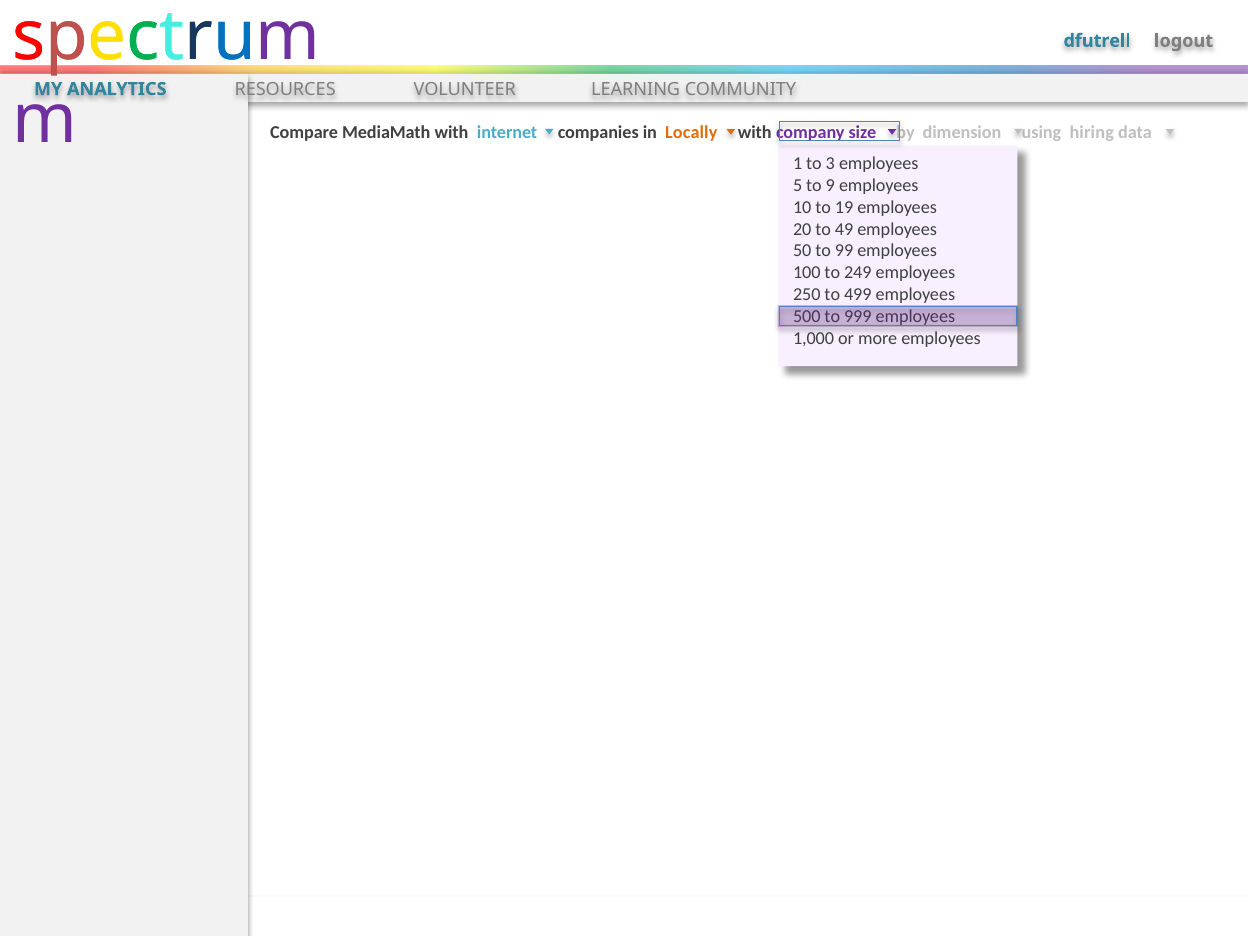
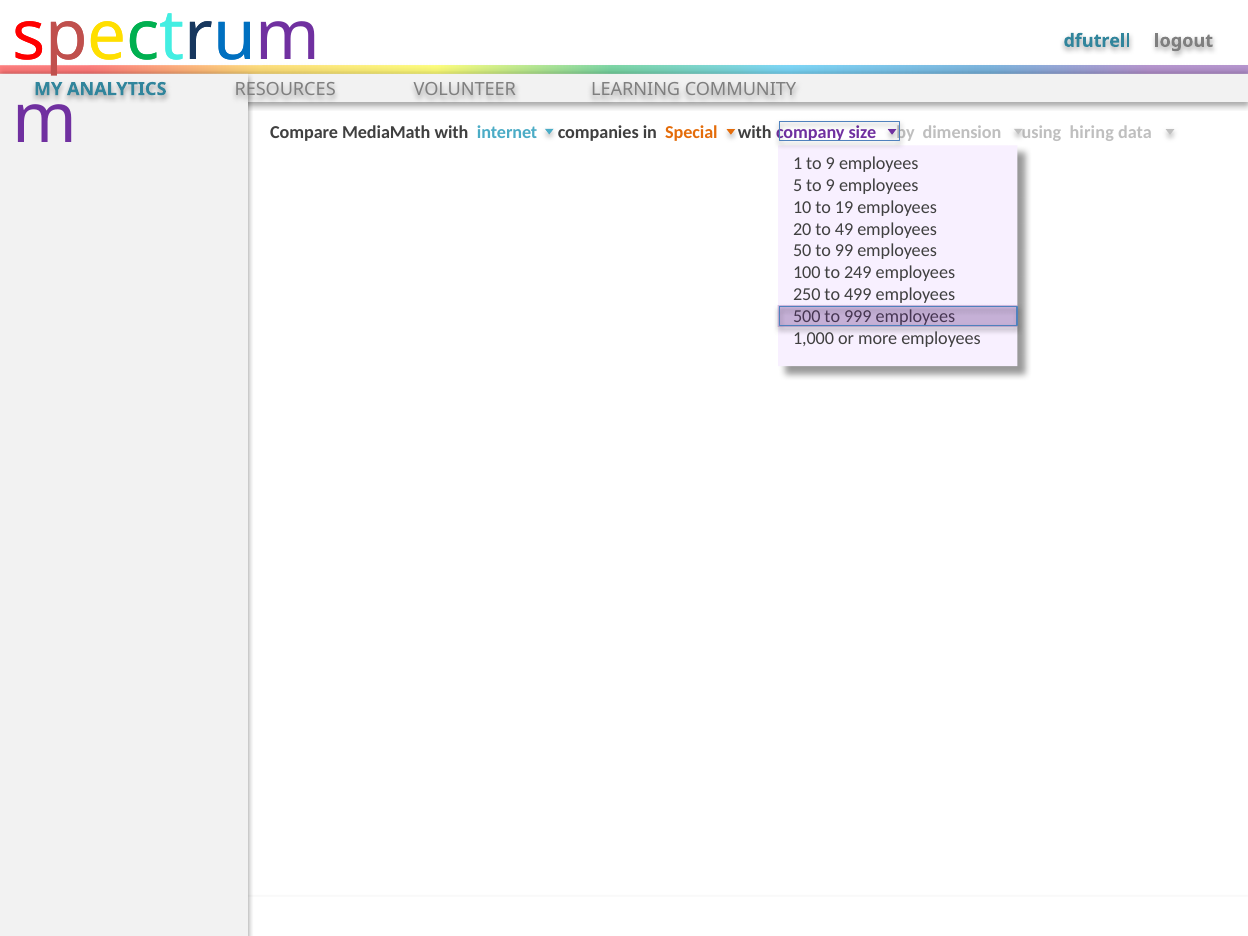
1 to 3: 3 -> 9
Locally: Locally -> Special
